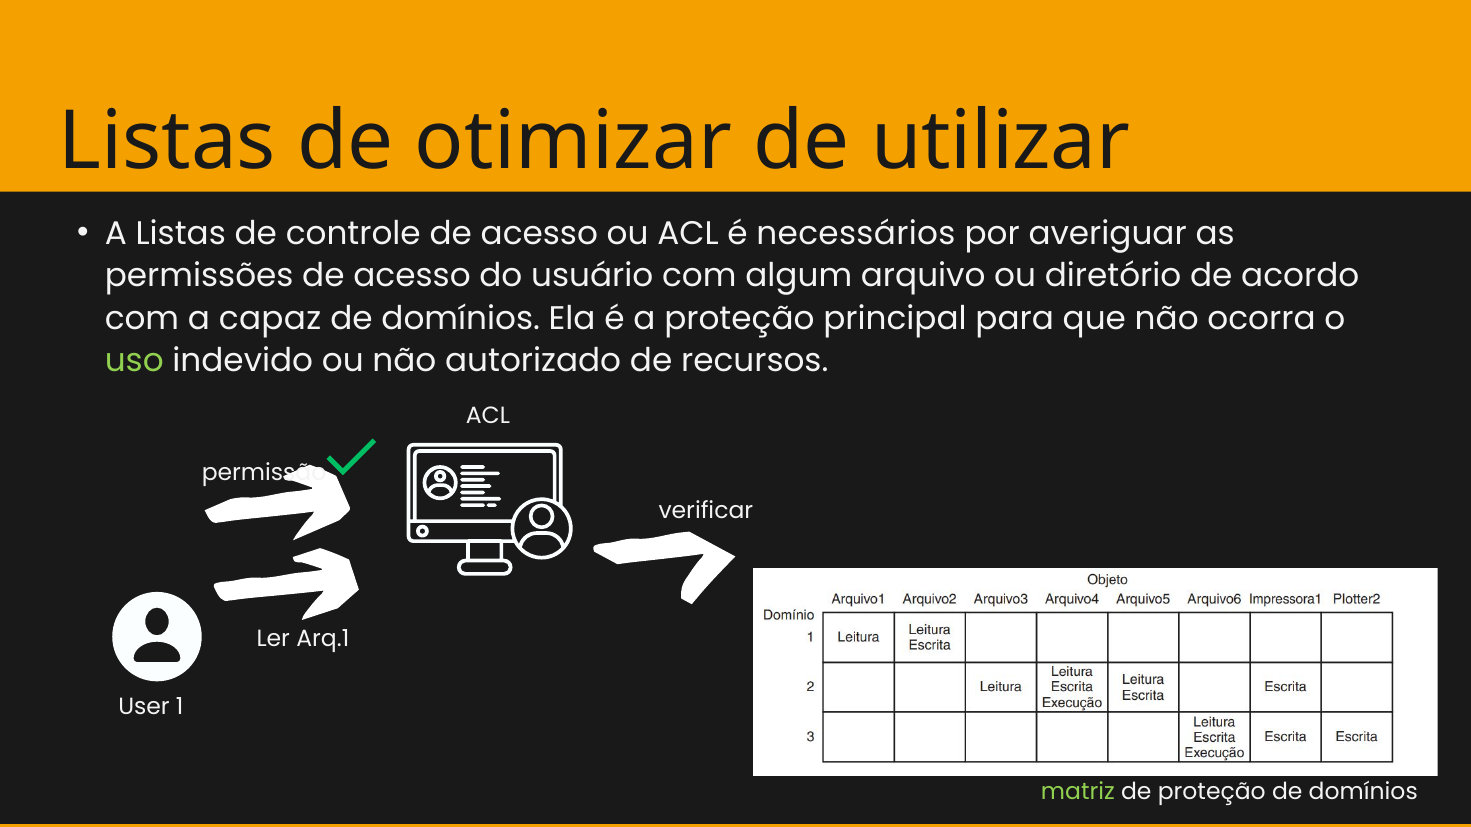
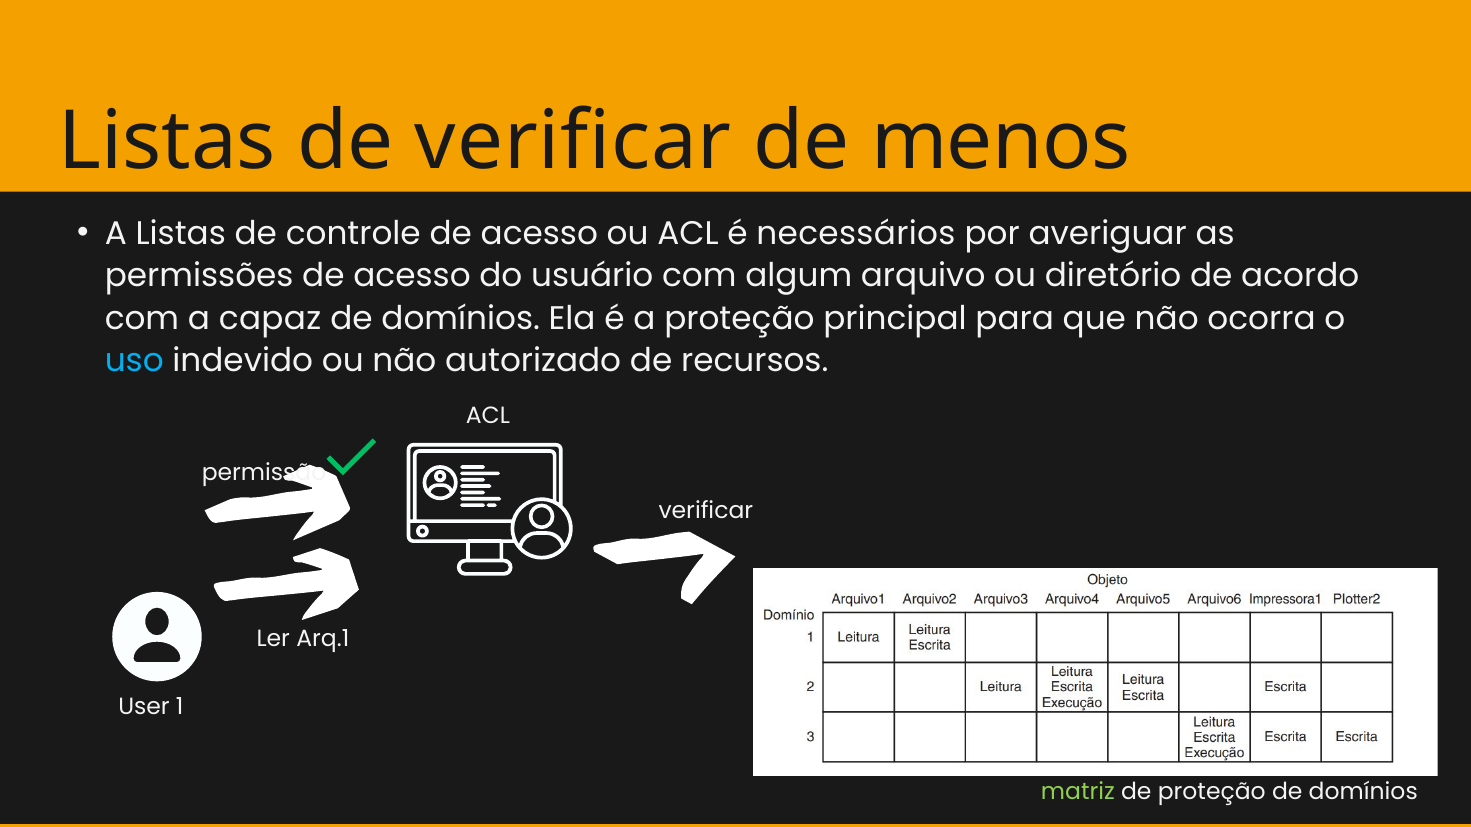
de otimizar: otimizar -> verificar
utilizar: utilizar -> menos
uso colour: light green -> light blue
